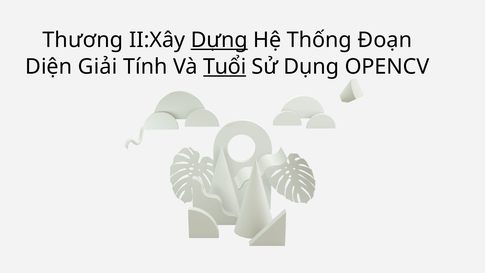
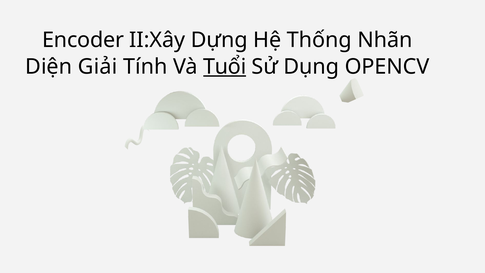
Thương: Thương -> Encoder
Dựng underline: present -> none
Đoạn: Đoạn -> Nhãn
